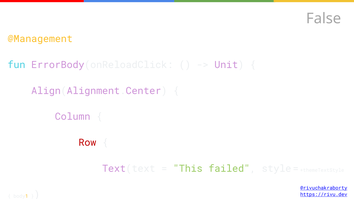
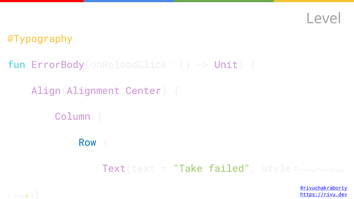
False: False -> Level
@Management: @Management -> @Typography
Row at (87, 143) colour: red -> blue
This: This -> Take
